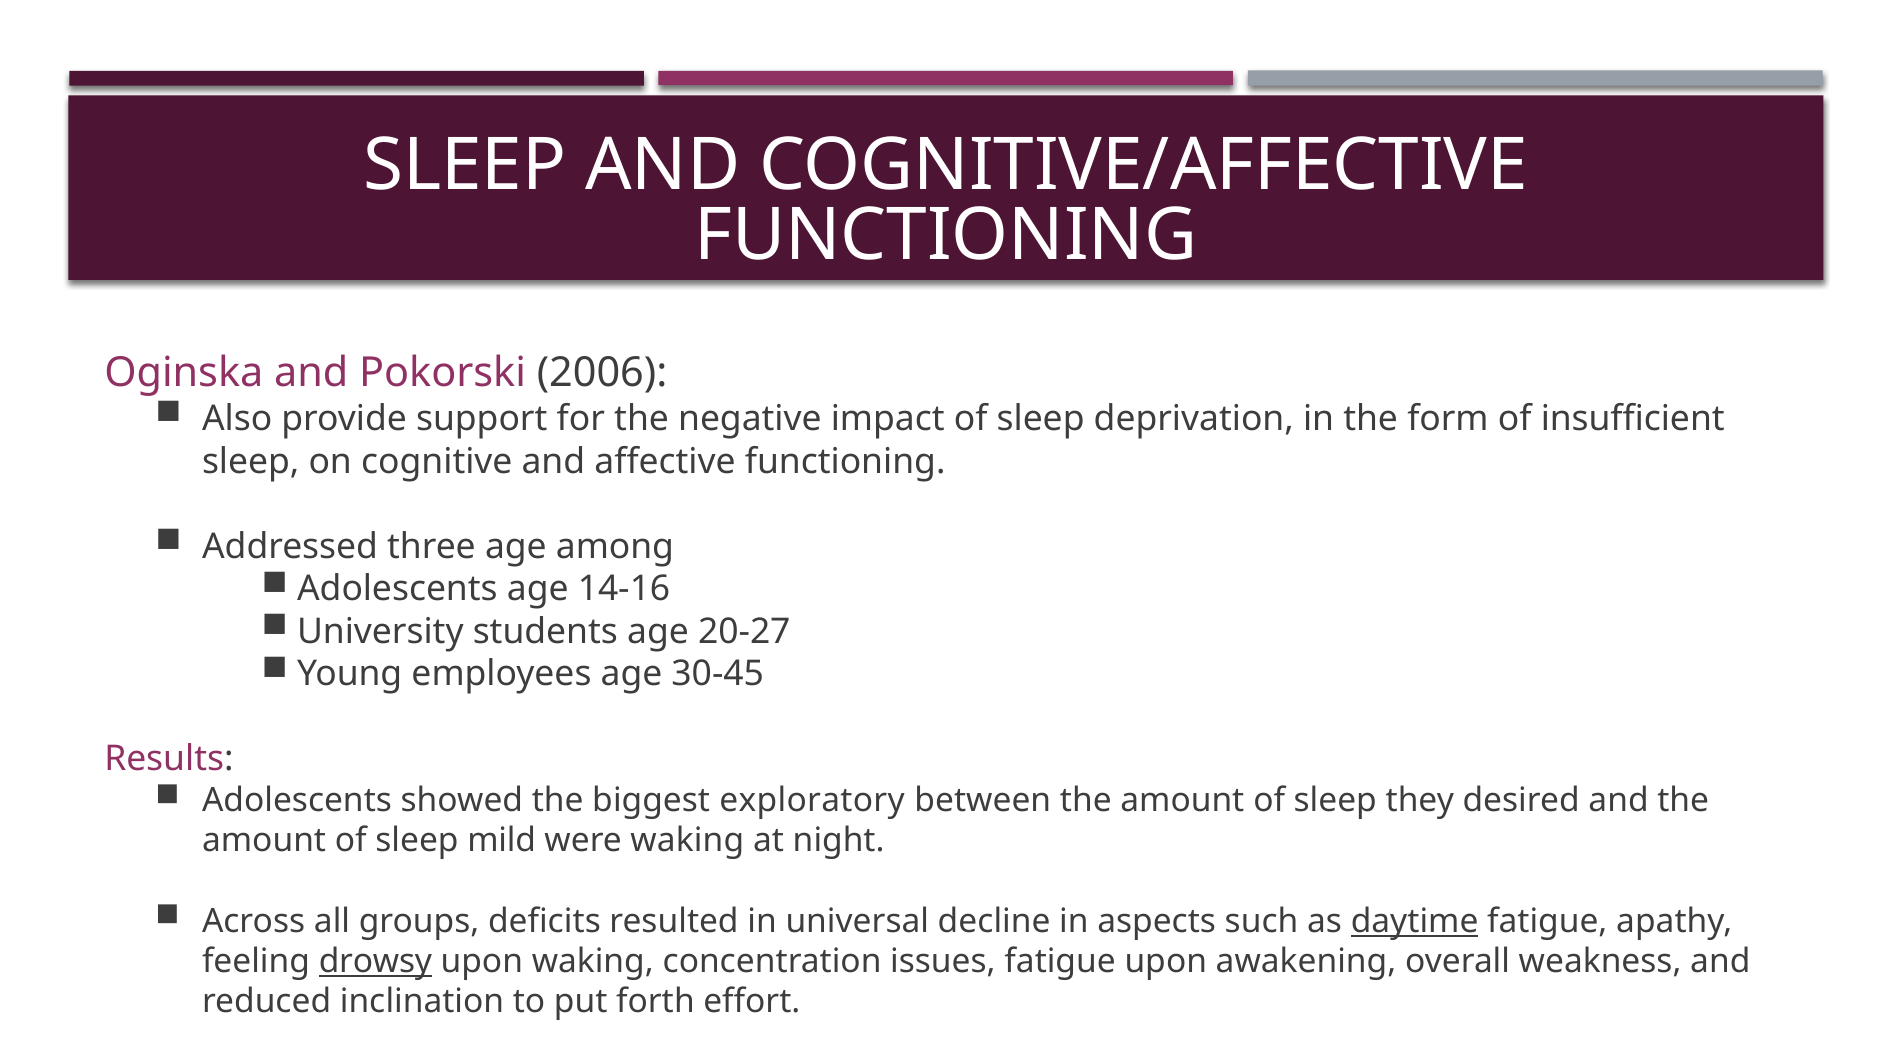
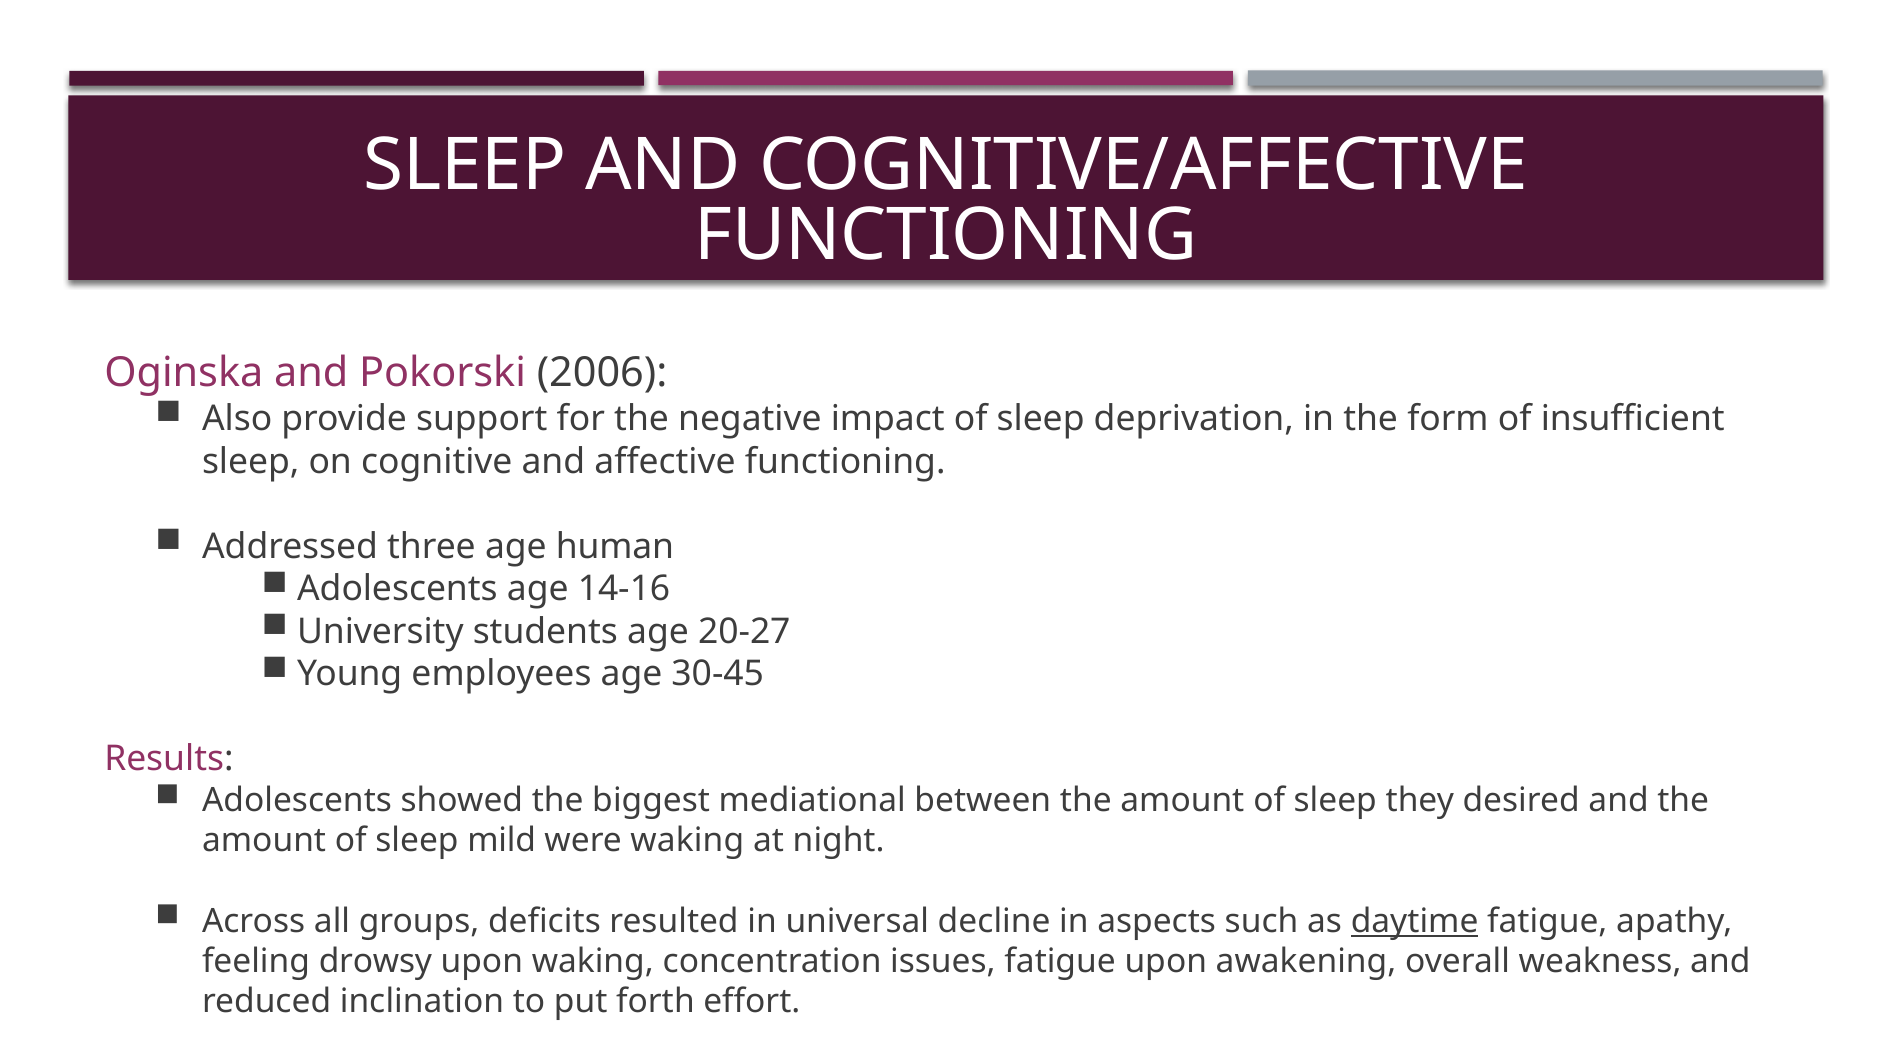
among: among -> human
exploratory: exploratory -> mediational
drowsy underline: present -> none
